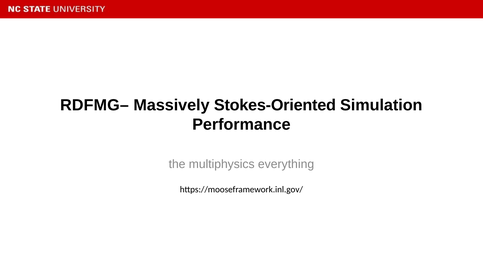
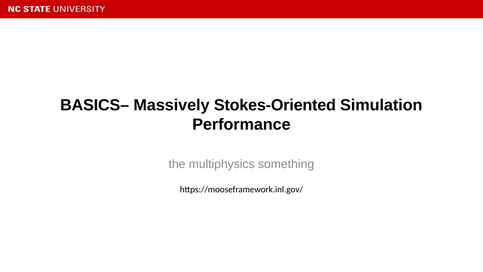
RDFMG–: RDFMG– -> BASICS–
everything: everything -> something
